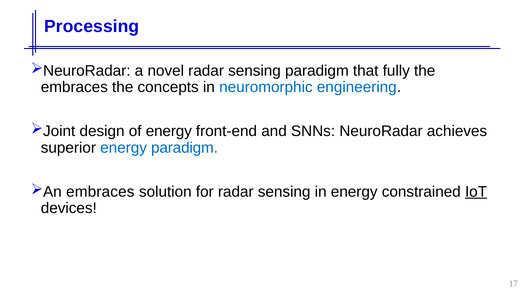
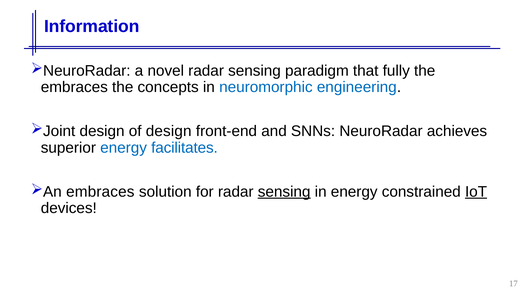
Processing: Processing -> Information
of energy: energy -> design
energy paradigm: paradigm -> facilitates
sensing at (284, 192) underline: none -> present
